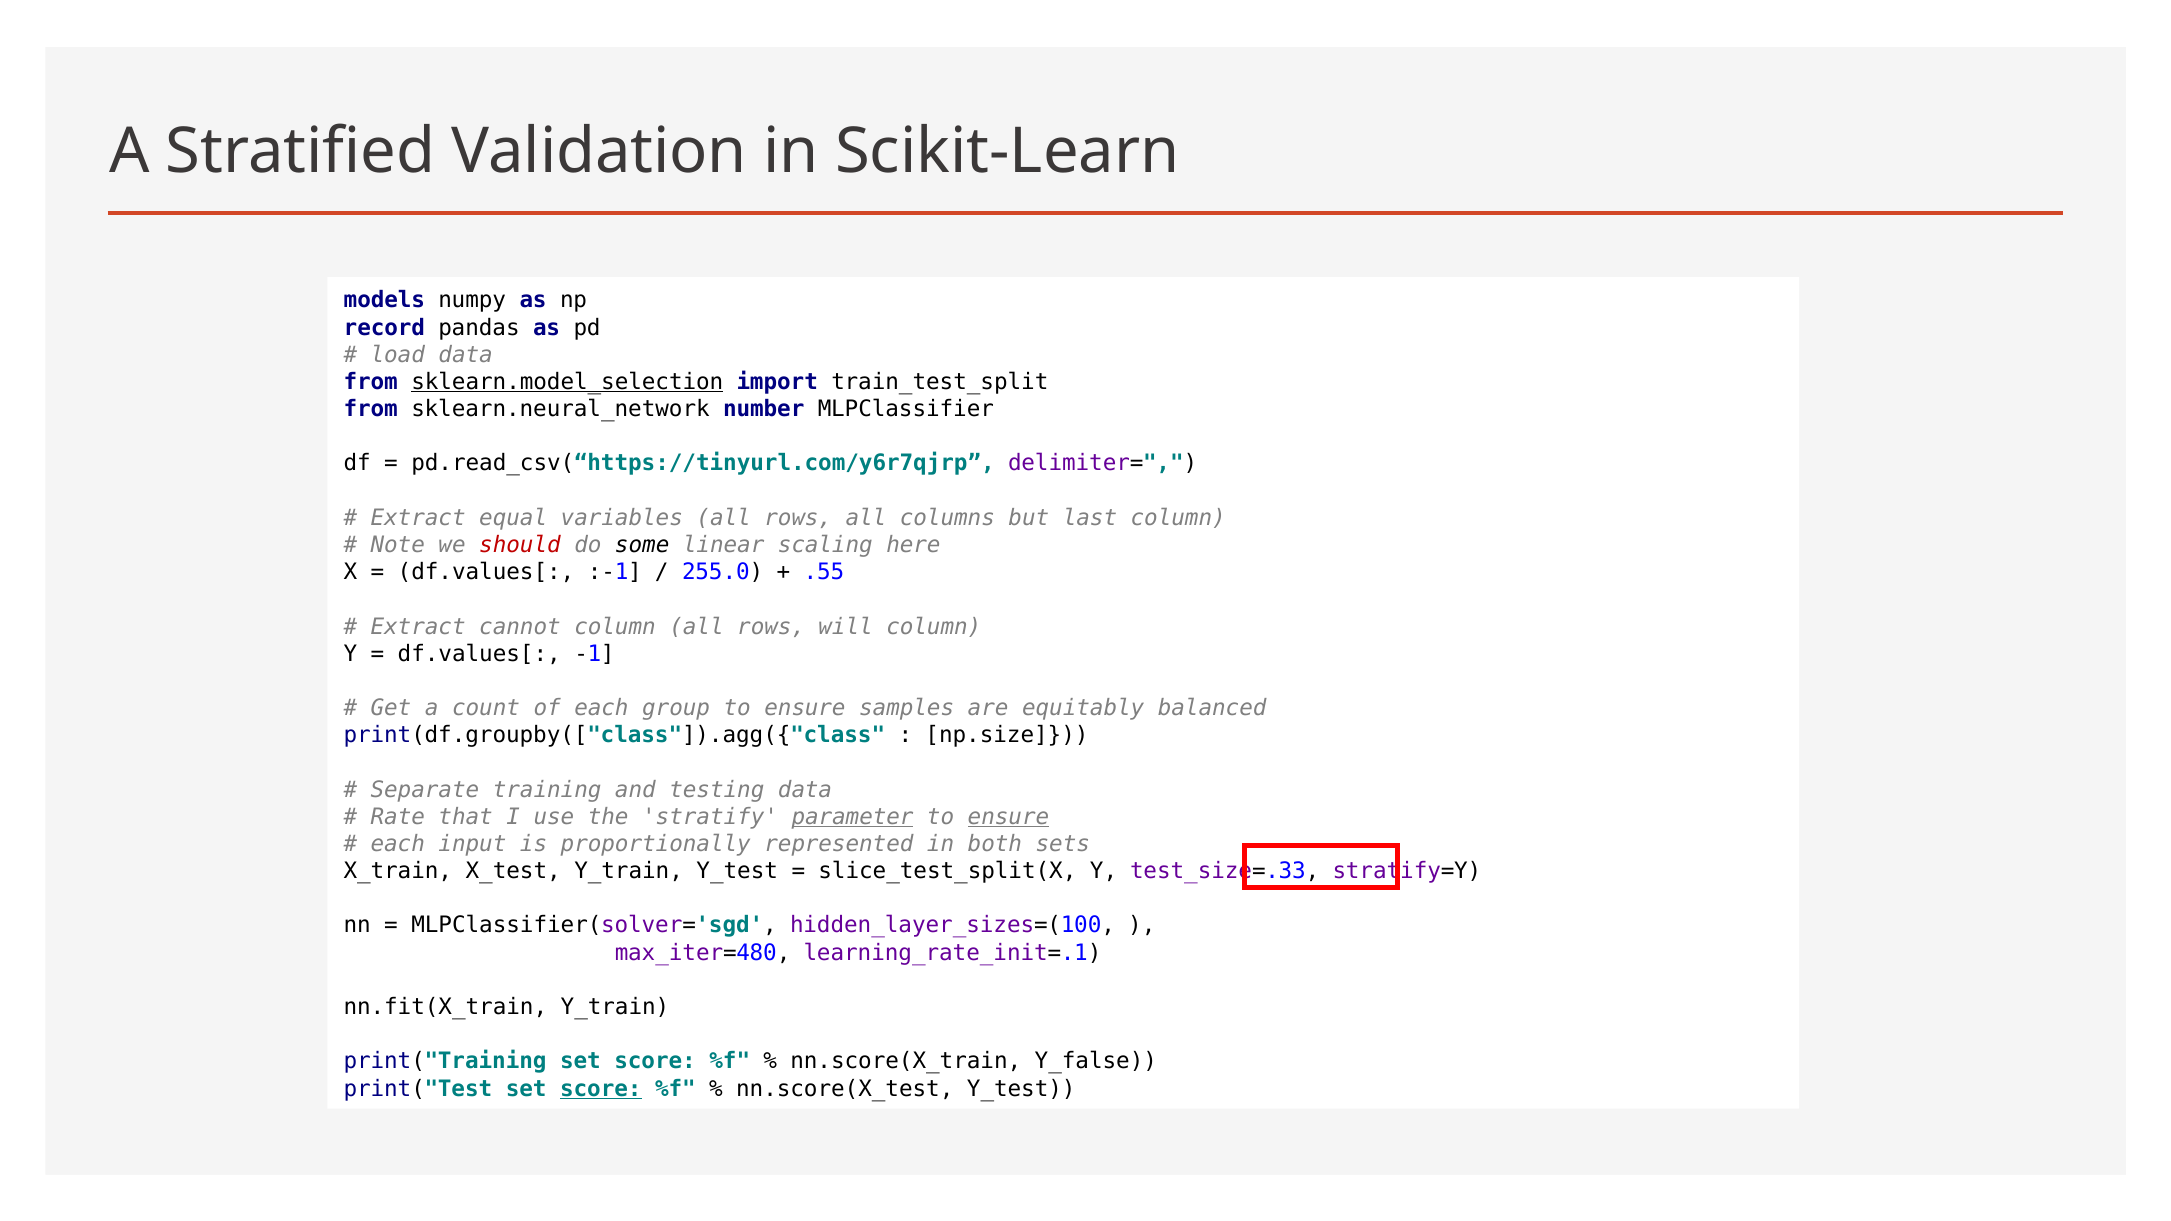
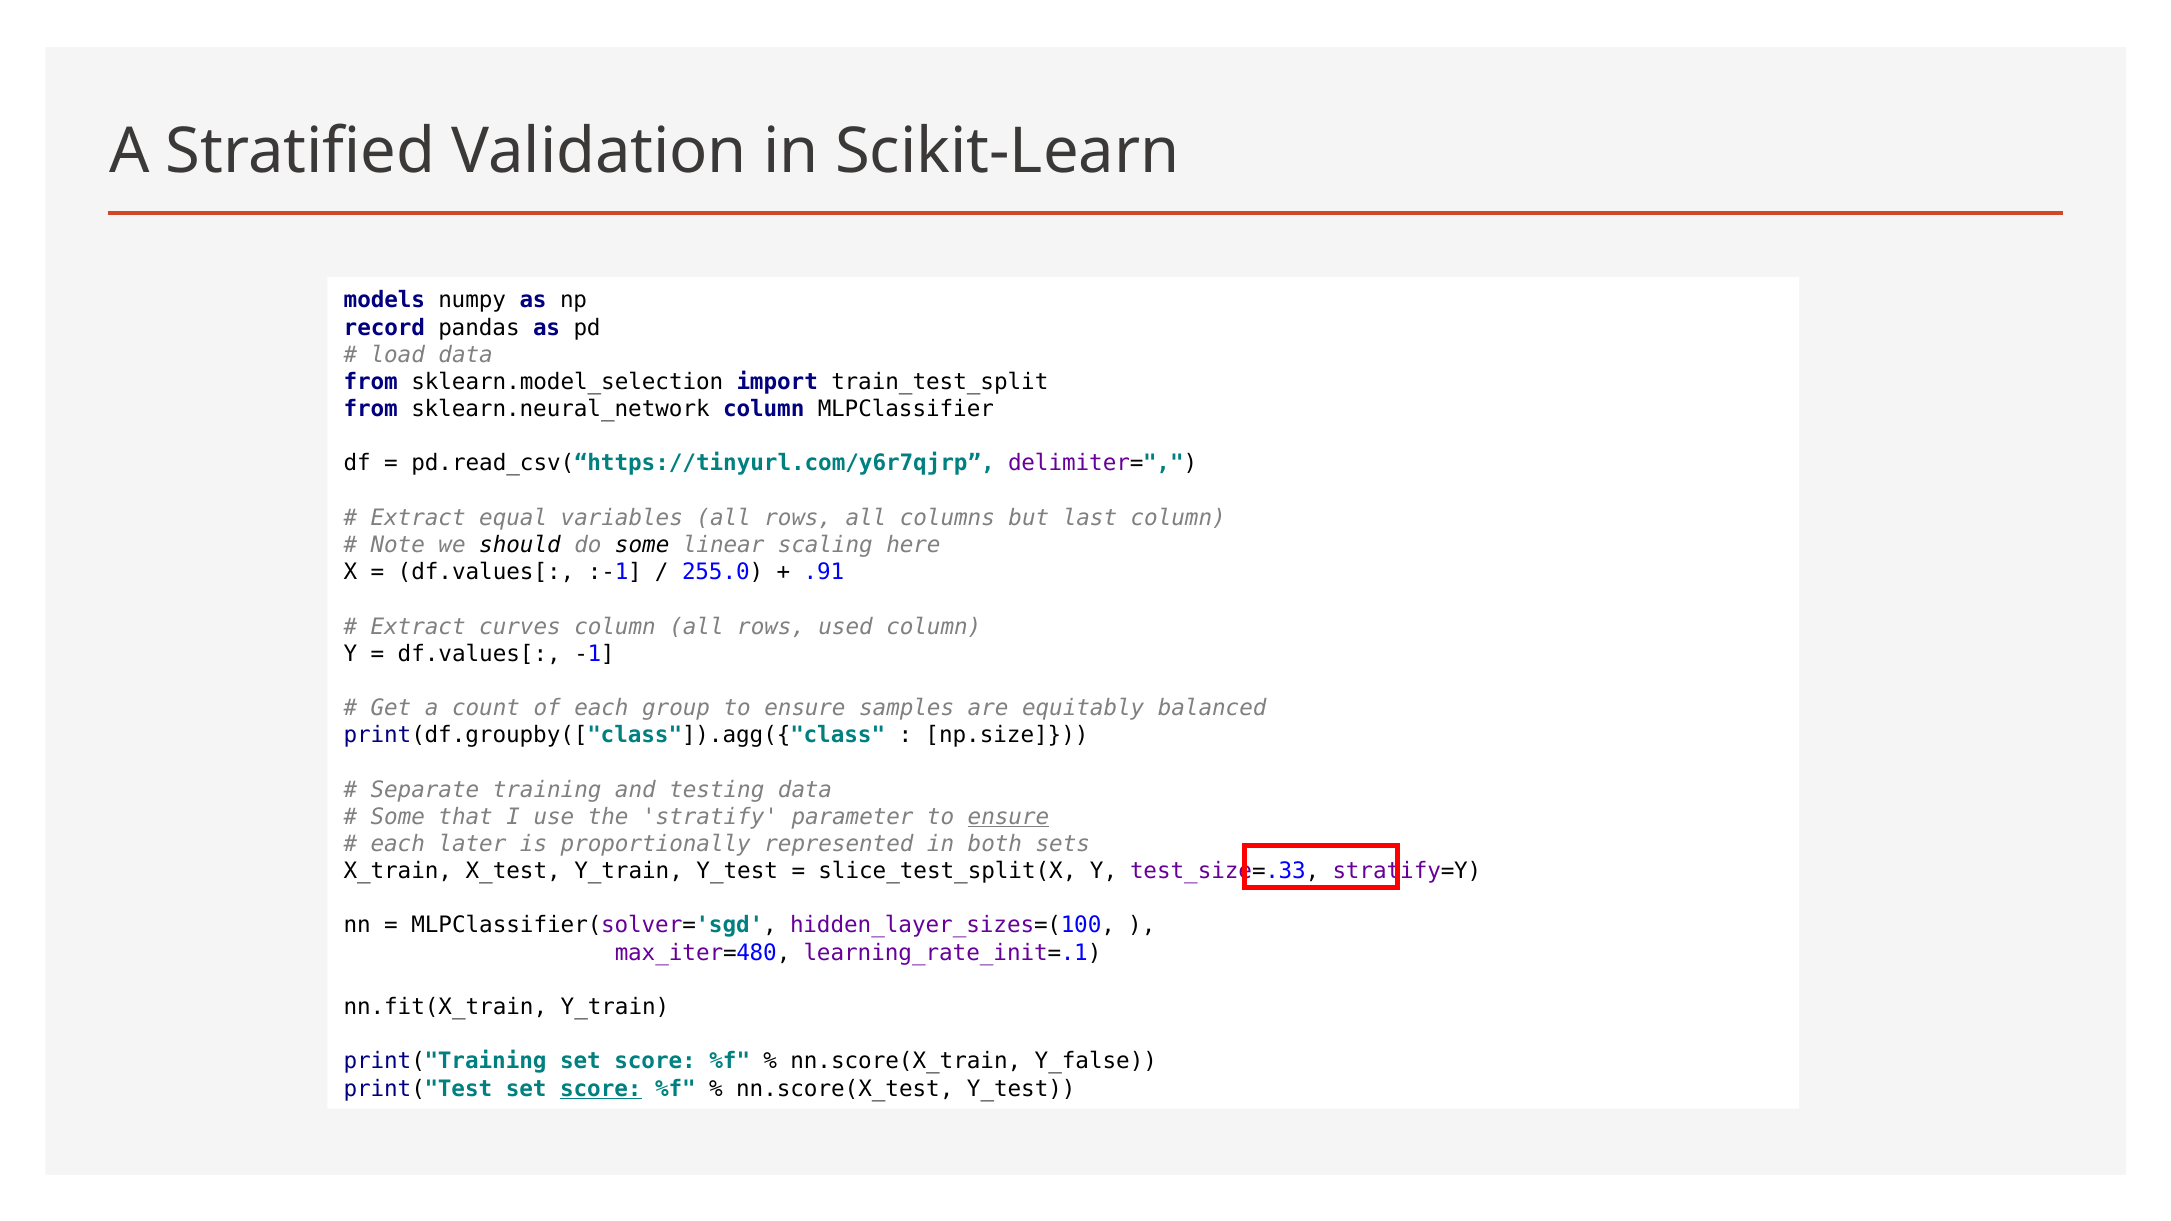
sklearn.model_selection underline: present -> none
sklearn.neural_network number: number -> column
should colour: red -> black
.55: .55 -> .91
cannot: cannot -> curves
will: will -> used
Rate at (398, 817): Rate -> Some
parameter underline: present -> none
input: input -> later
